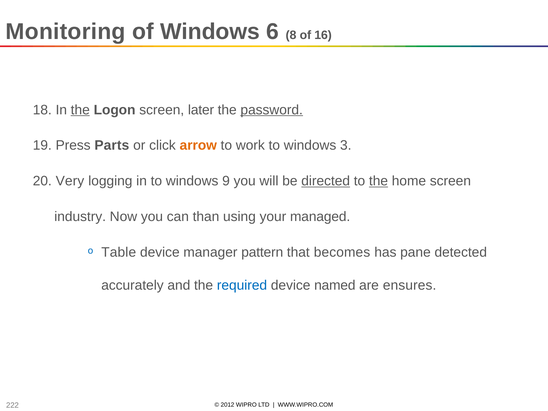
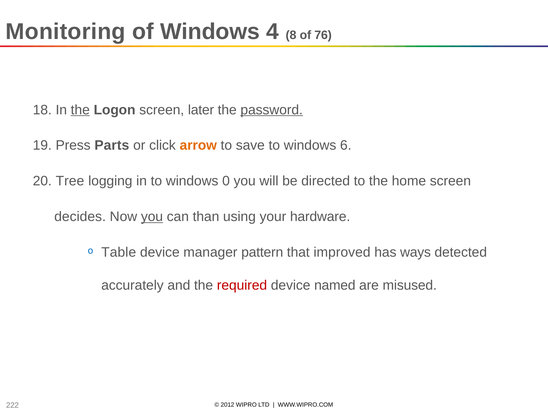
6: 6 -> 4
16: 16 -> 76
work: work -> save
3: 3 -> 6
Very: Very -> Tree
9: 9 -> 0
directed underline: present -> none
the at (379, 181) underline: present -> none
industry: industry -> decides
you at (152, 217) underline: none -> present
managed: managed -> hardware
becomes: becomes -> improved
pane: pane -> ways
required colour: blue -> red
ensures: ensures -> misused
